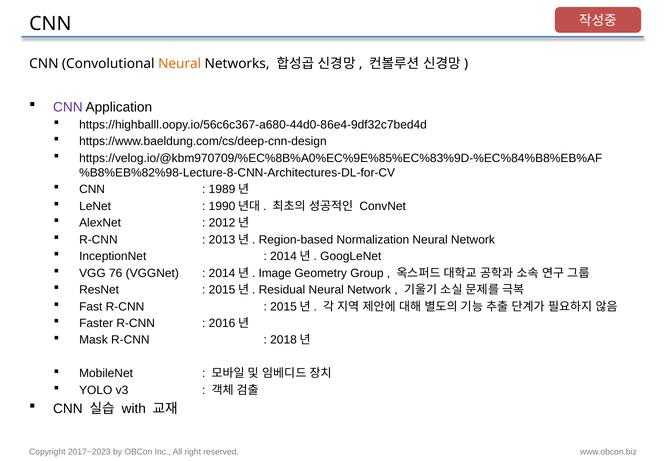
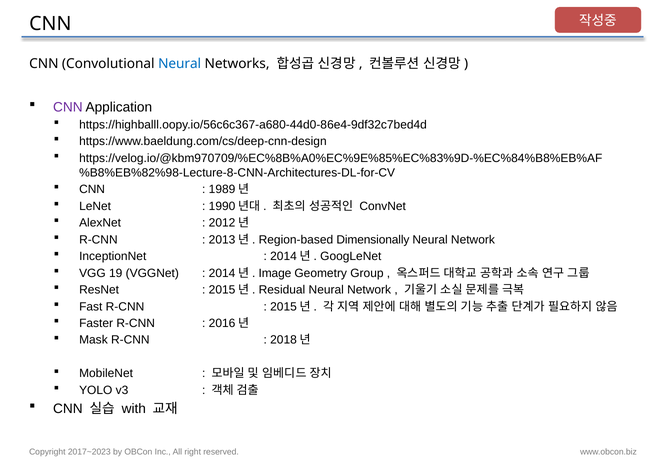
Neural at (180, 64) colour: orange -> blue
Normalization: Normalization -> Dimensionally
76: 76 -> 19
